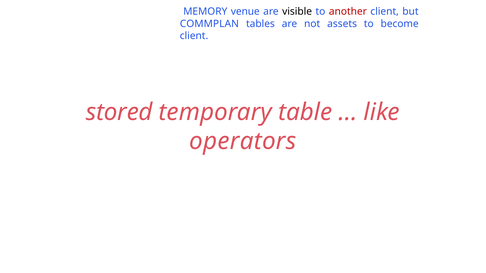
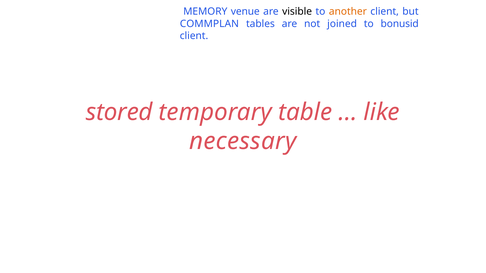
another colour: red -> orange
assets: assets -> joined
become: become -> bonusid
operators: operators -> necessary
